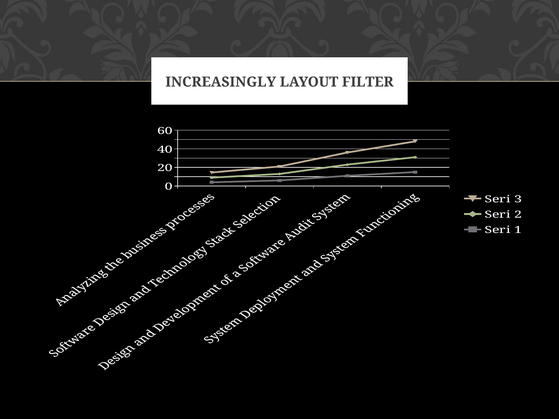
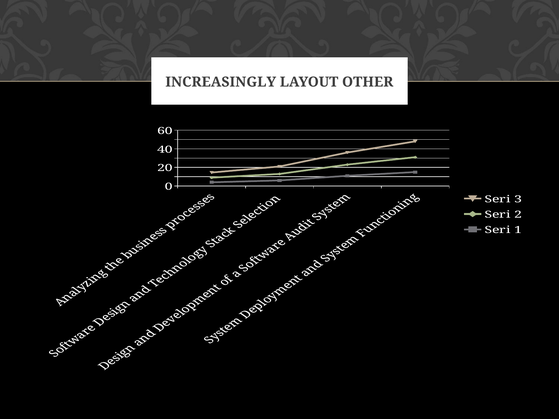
FILTER: FILTER -> OTHER
